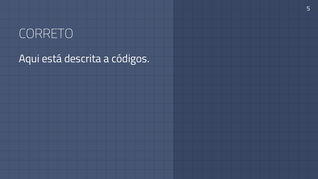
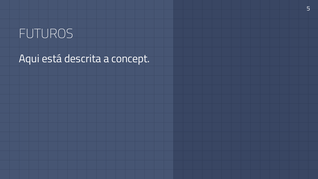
CORRETO: CORRETO -> FUTUROS
códigos: códigos -> concept
